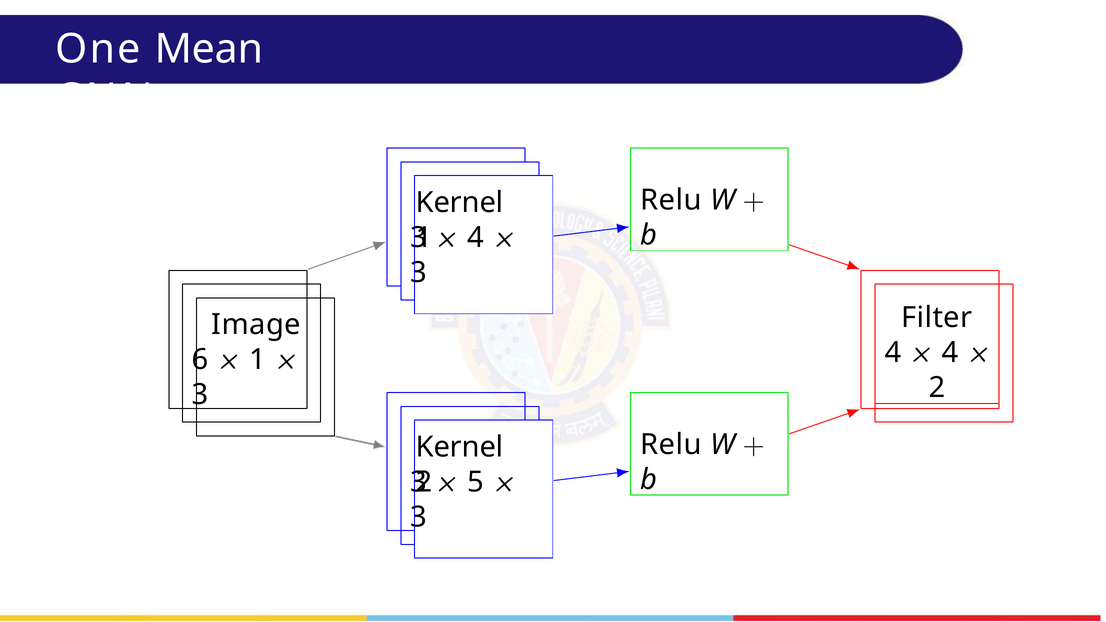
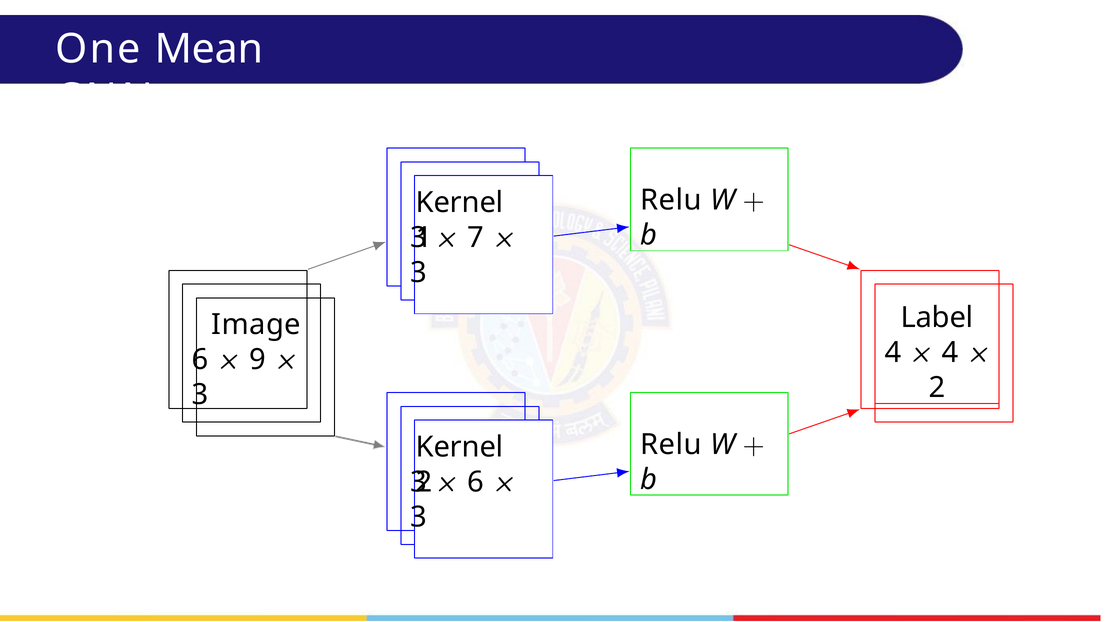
4 at (476, 238): 4 -> 7
Filter: Filter -> Label
1 at (257, 360): 1 -> 9
5 at (476, 482): 5 -> 6
